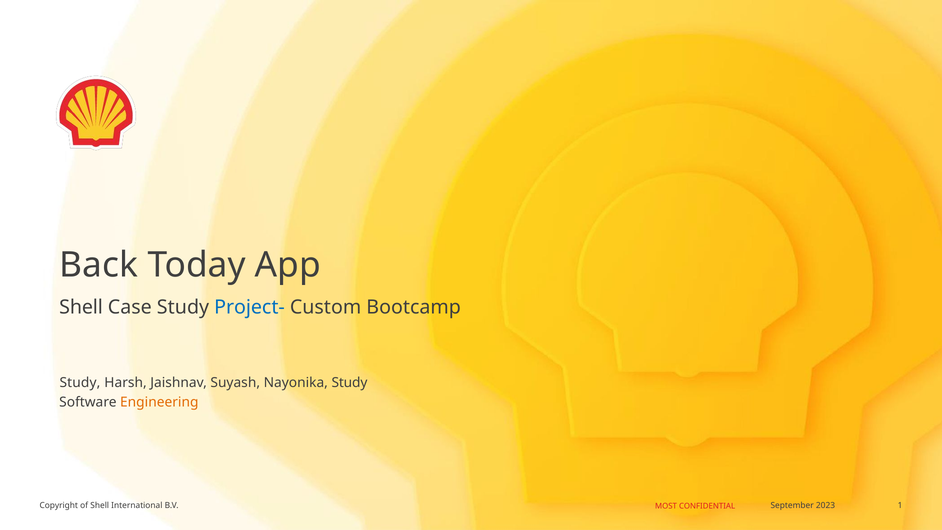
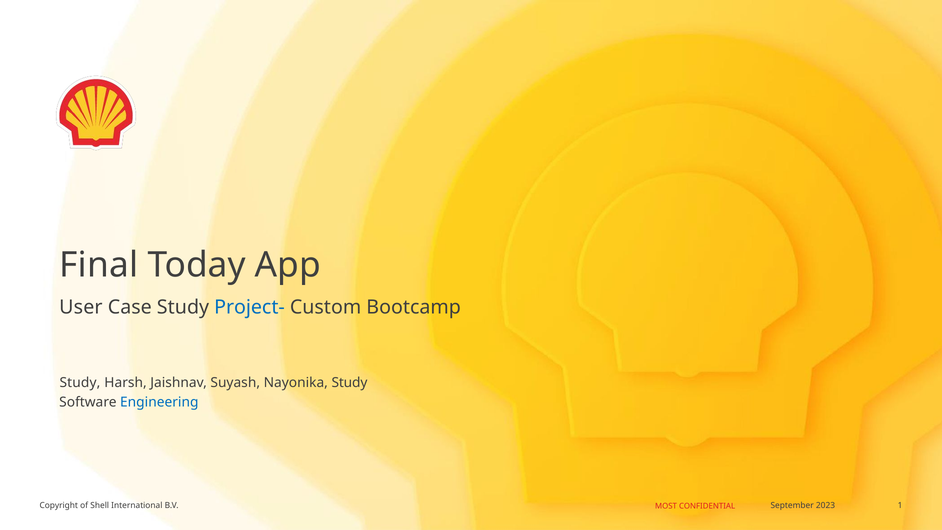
Back: Back -> Final
Shell at (81, 307): Shell -> User
Engineering colour: orange -> blue
